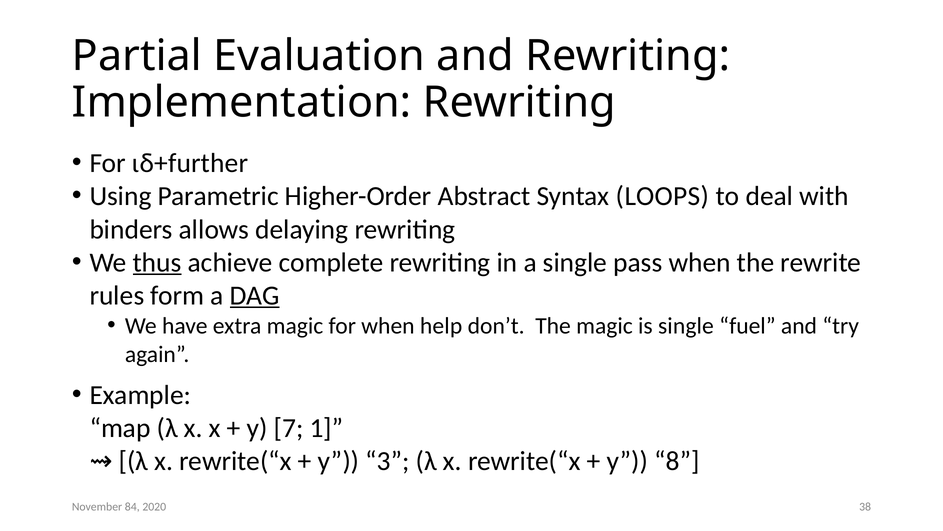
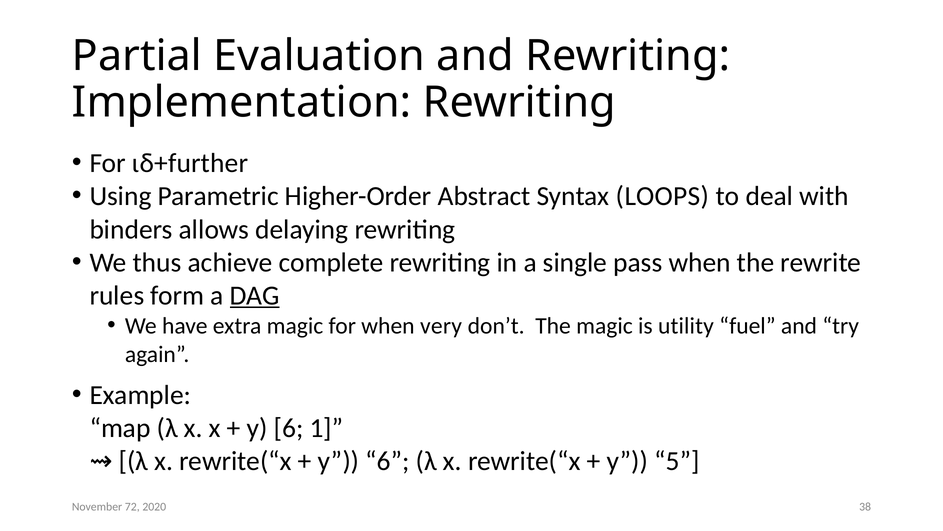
thus underline: present -> none
help: help -> very
is single: single -> utility
7 at (289, 428): 7 -> 6
3 at (387, 461): 3 -> 6
8: 8 -> 5
84: 84 -> 72
